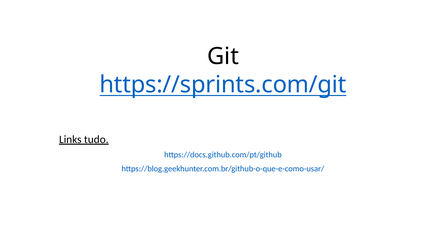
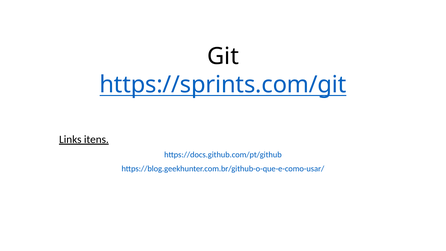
tudo: tudo -> itens
